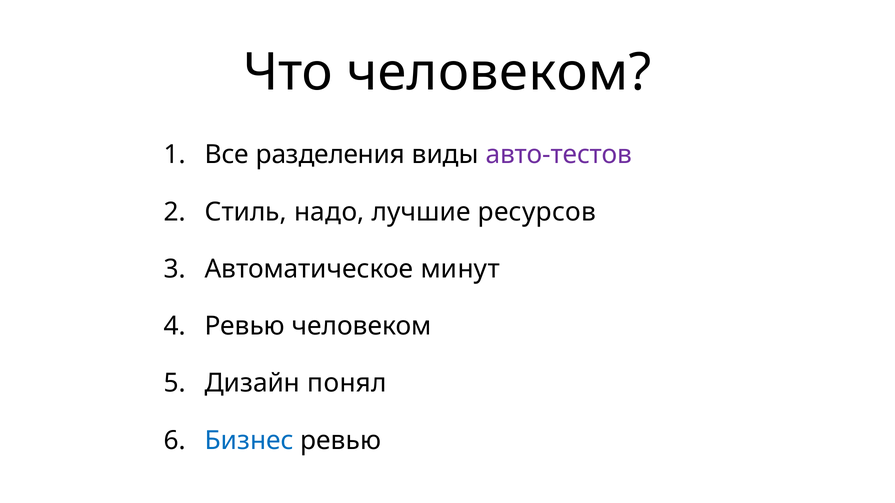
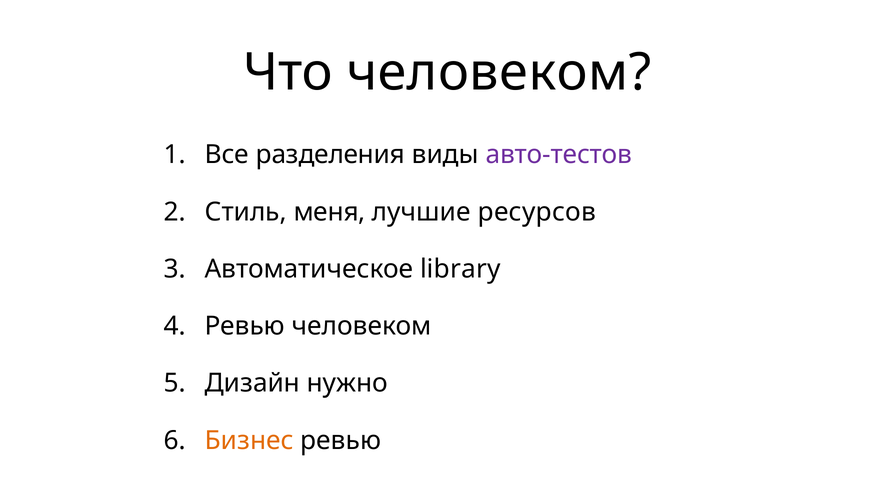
надо: надо -> меня
минут: минут -> library
понял: понял -> нужно
Бизнес colour: blue -> orange
